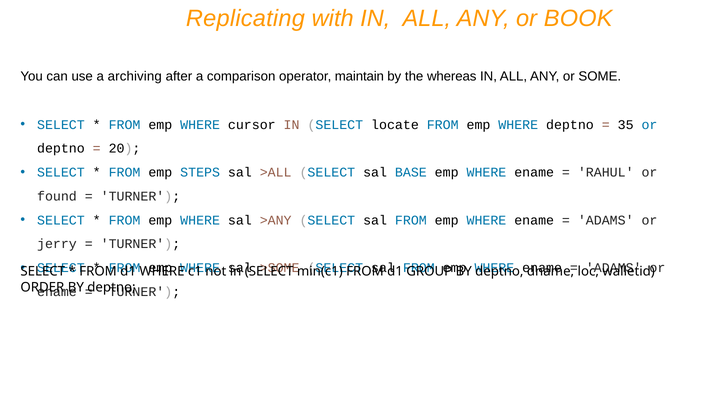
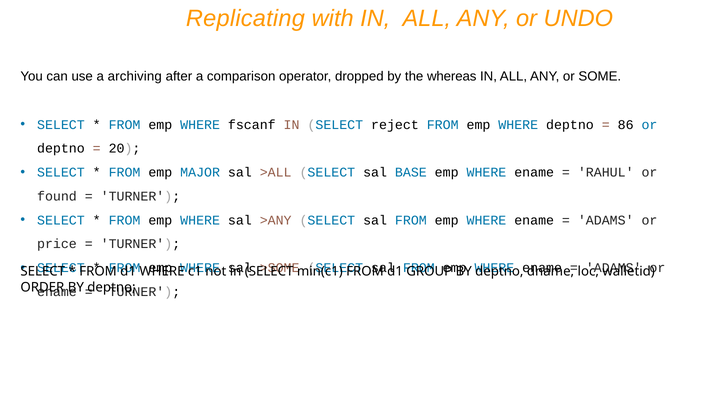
BOOK: BOOK -> UNDO
maintain: maintain -> dropped
cursor: cursor -> fscanf
locate: locate -> reject
35: 35 -> 86
STEPS: STEPS -> MAJOR
jerry: jerry -> price
